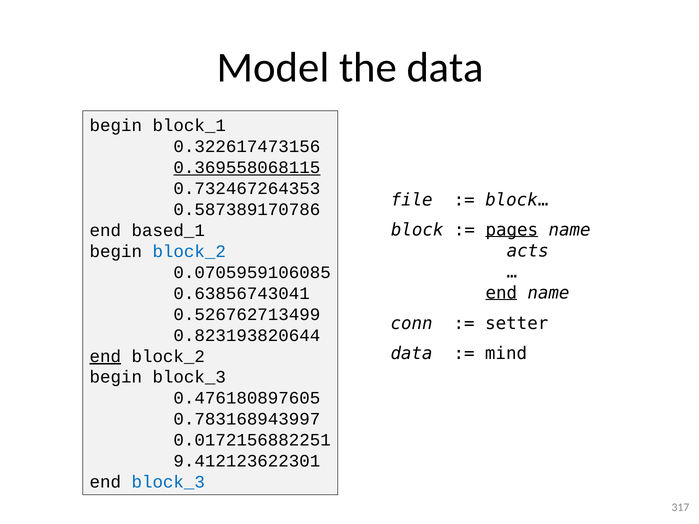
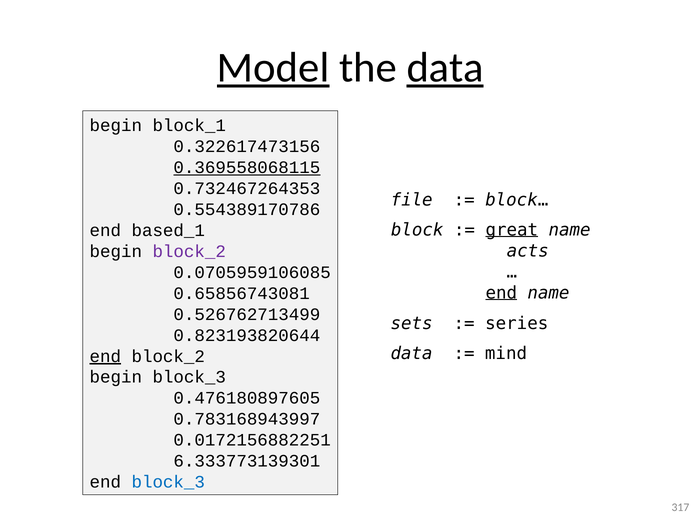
Model underline: none -> present
data at (445, 68) underline: none -> present
0.587389170786: 0.587389170786 -> 0.554389170786
pages: pages -> great
block_2 at (189, 252) colour: blue -> purple
0.63856743041: 0.63856743041 -> 0.65856743081
conn: conn -> sets
setter: setter -> series
9.412123622301: 9.412123622301 -> 6.333773139301
